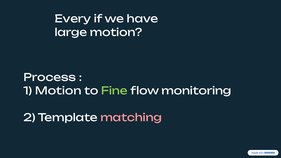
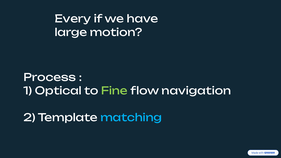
1 Motion: Motion -> Optical
monitoring: monitoring -> navigation
matching colour: pink -> light blue
